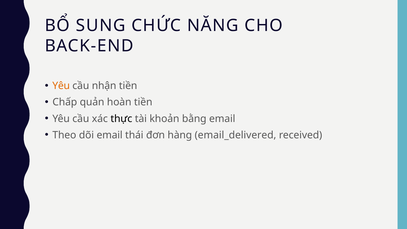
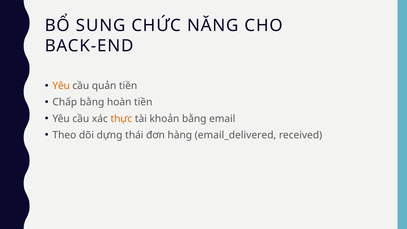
nhận: nhận -> quản
Chấp quản: quản -> bằng
thực colour: black -> orange
dõi email: email -> dựng
